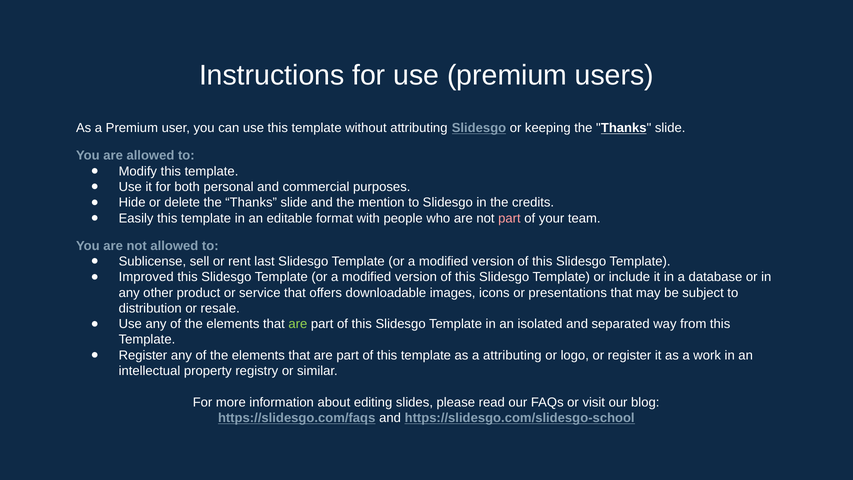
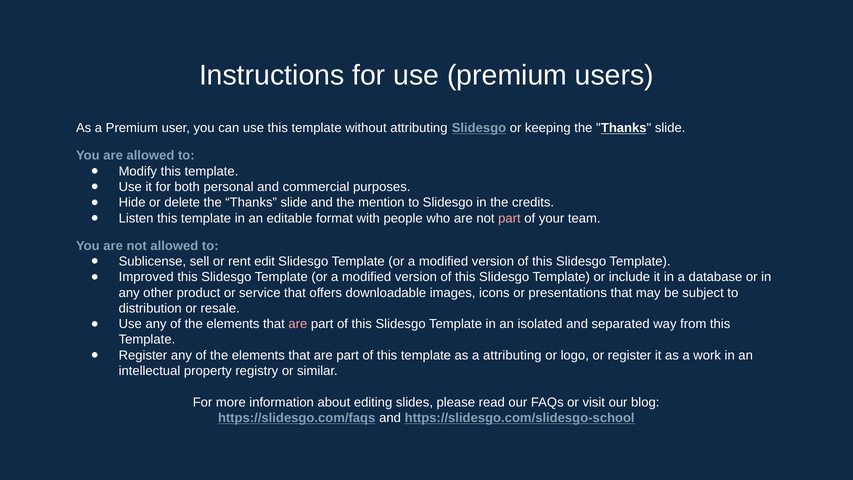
Easily: Easily -> Listen
last: last -> edit
are at (298, 324) colour: light green -> pink
